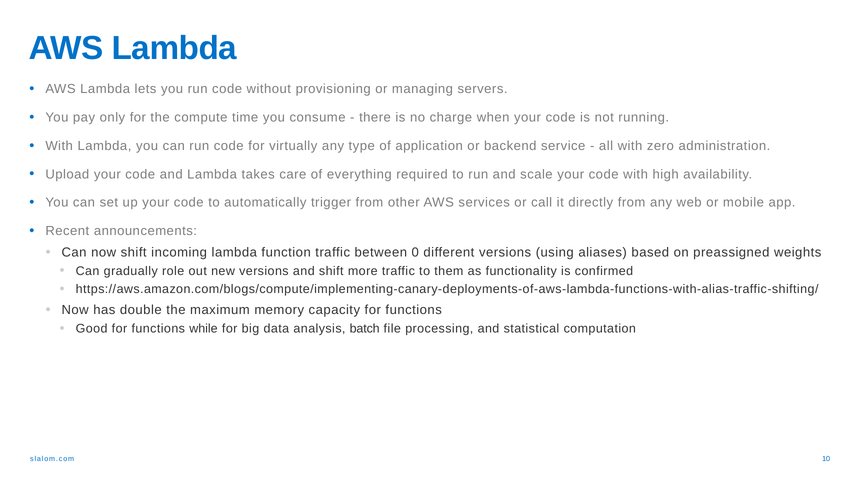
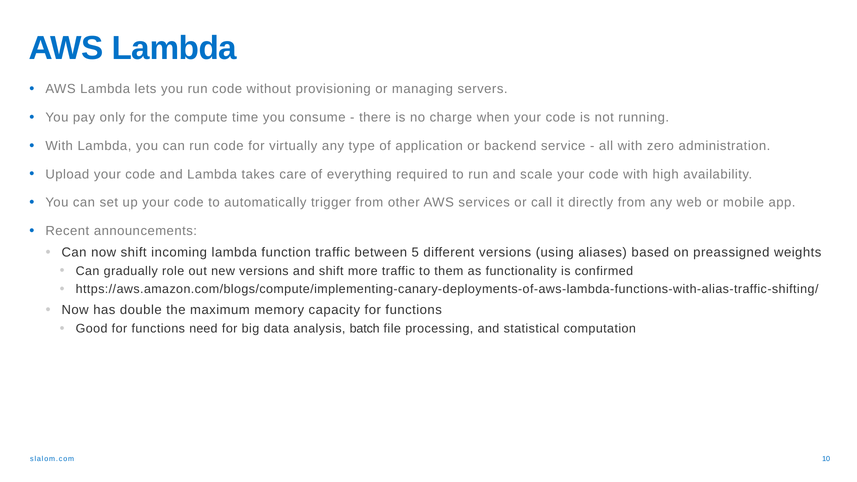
0: 0 -> 5
while: while -> need
